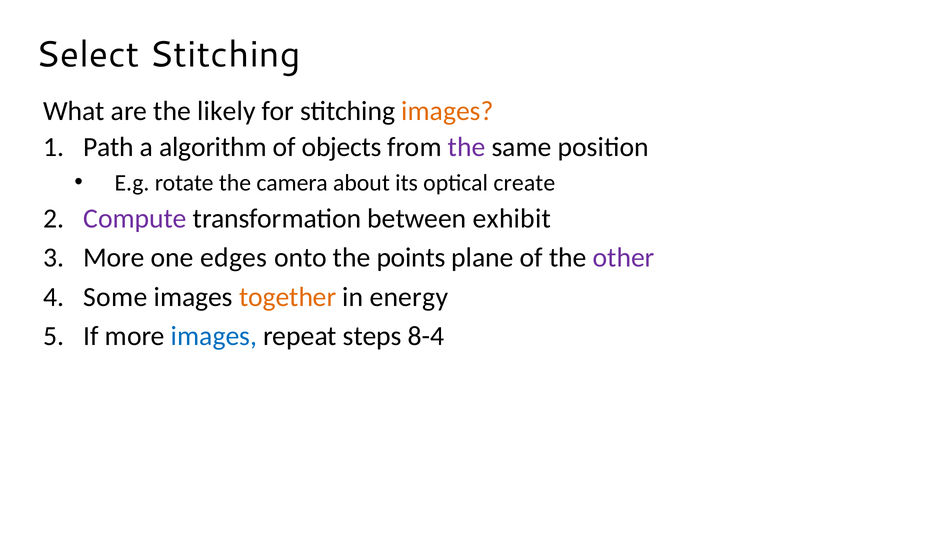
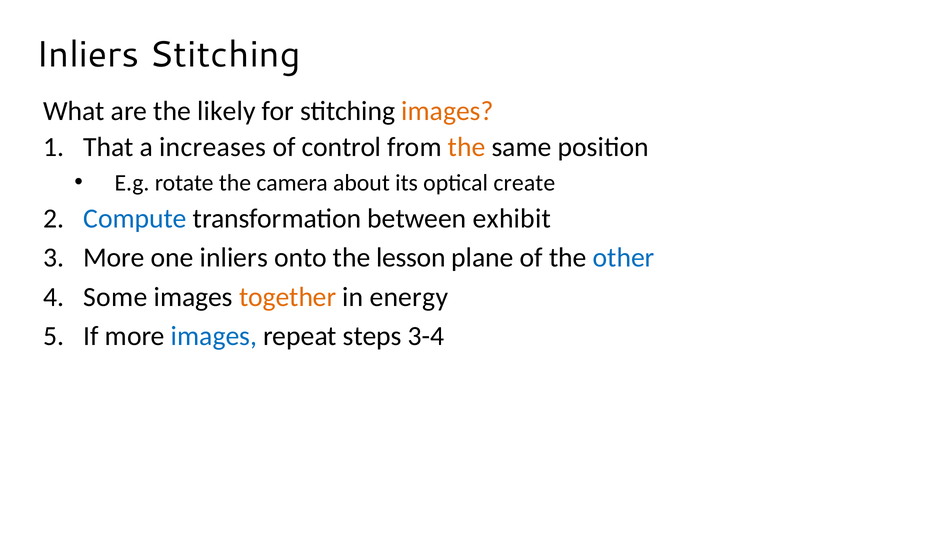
Select at (88, 55): Select -> Inliers
Path: Path -> That
algorithm: algorithm -> increases
objects: objects -> control
the at (467, 147) colour: purple -> orange
Compute colour: purple -> blue
one edges: edges -> inliers
points: points -> lesson
other colour: purple -> blue
8-4: 8-4 -> 3-4
